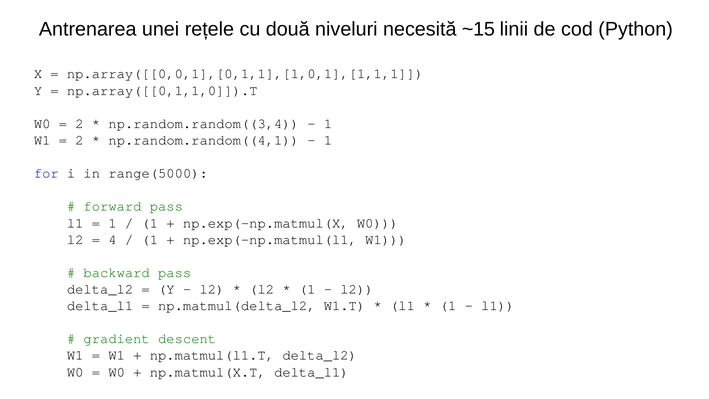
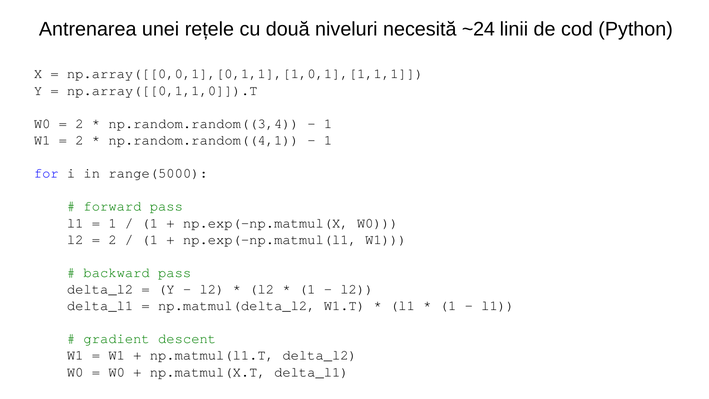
~15: ~15 -> ~24
4 at (113, 239): 4 -> 2
